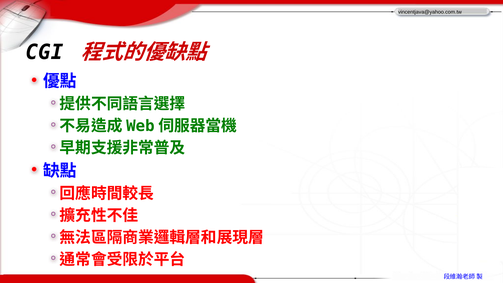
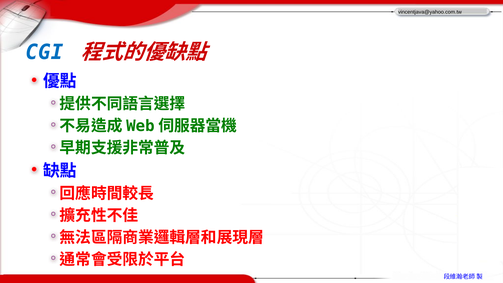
CGI colour: black -> blue
